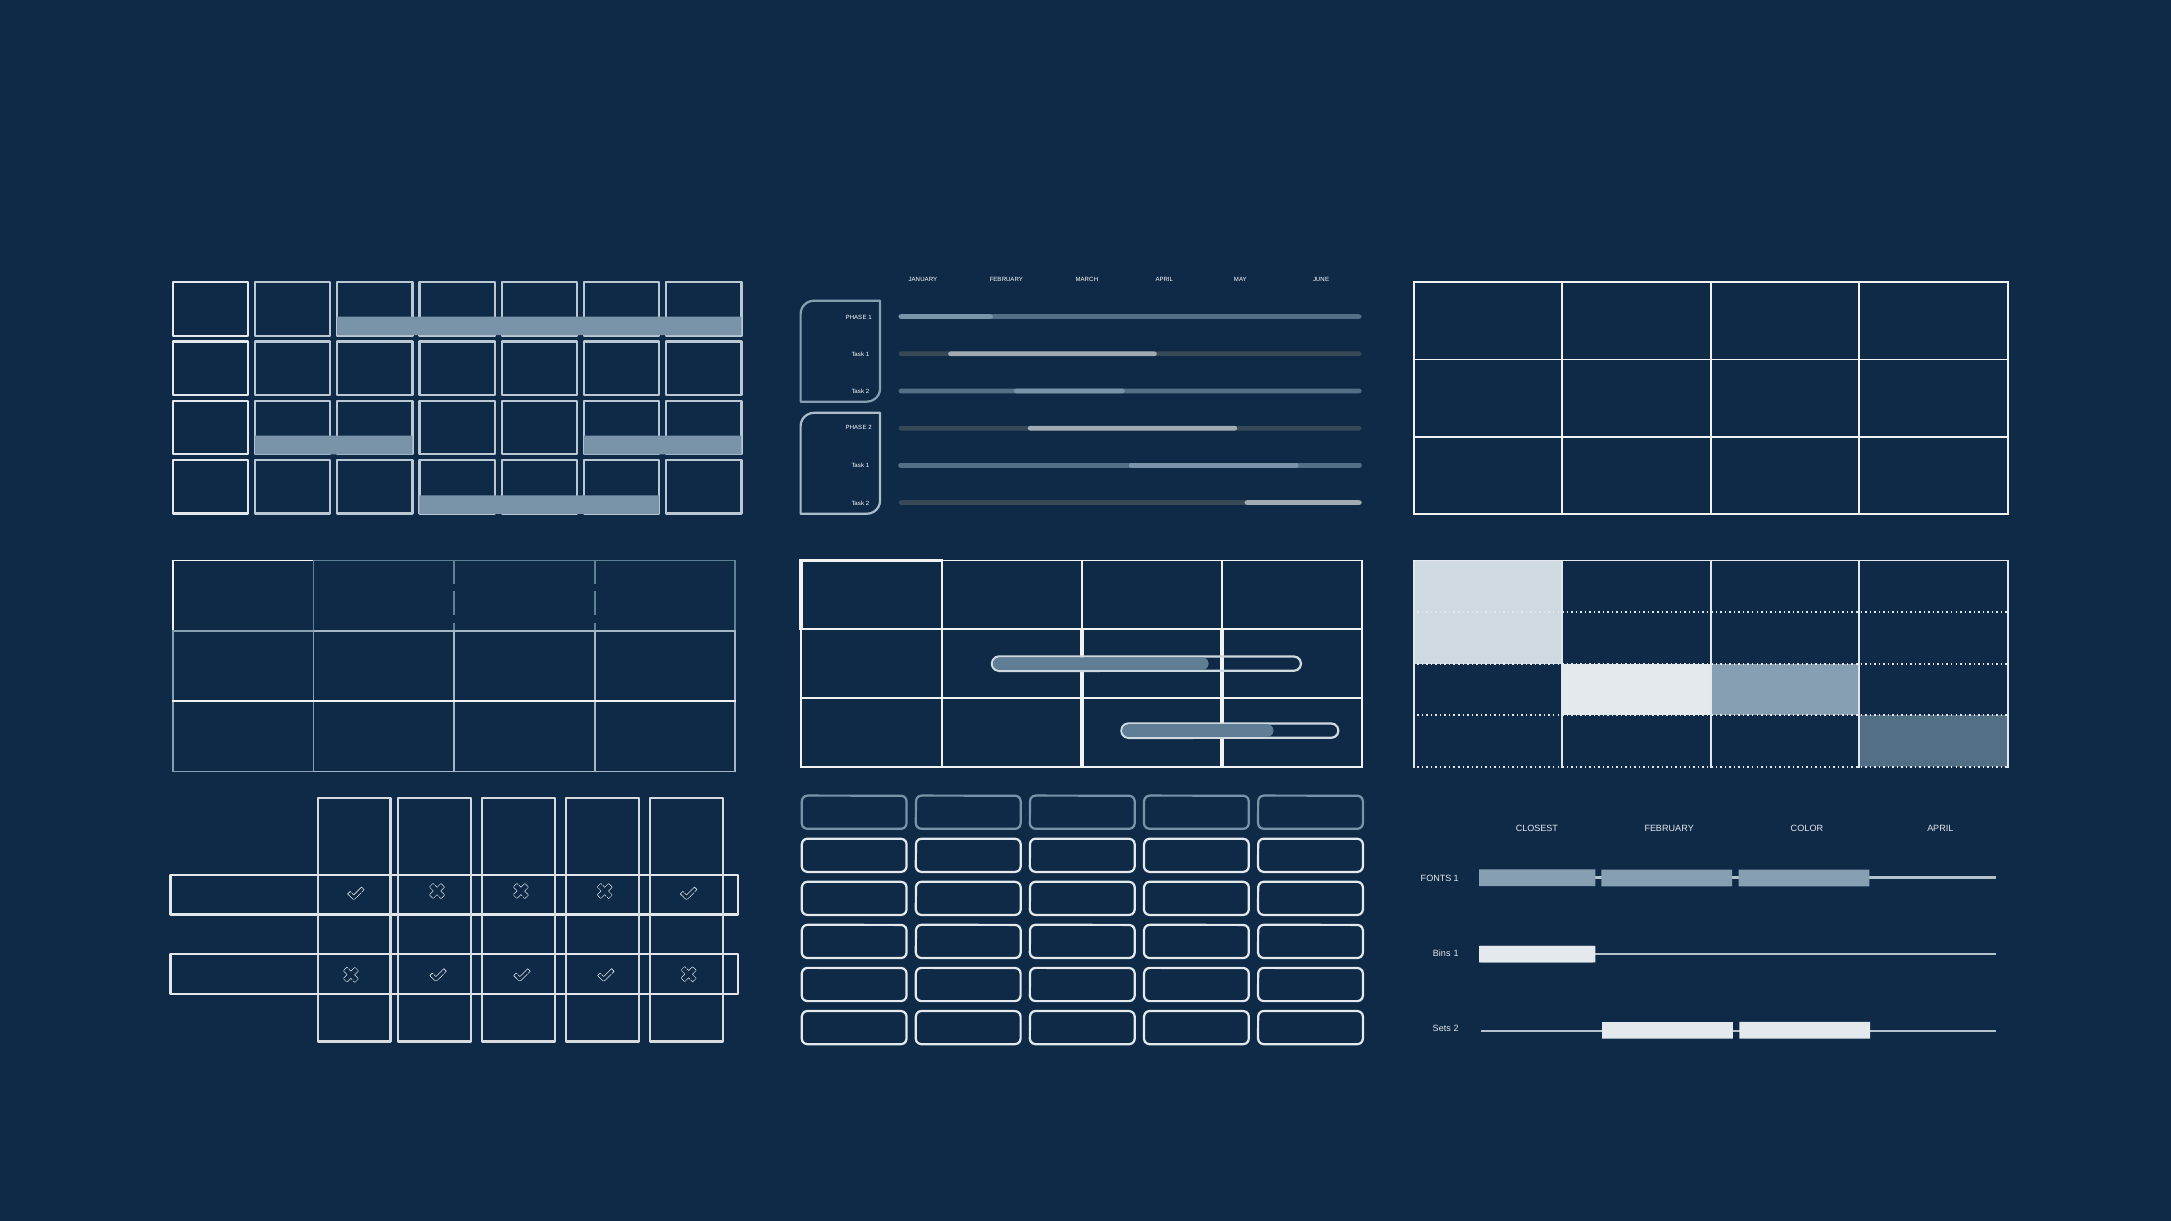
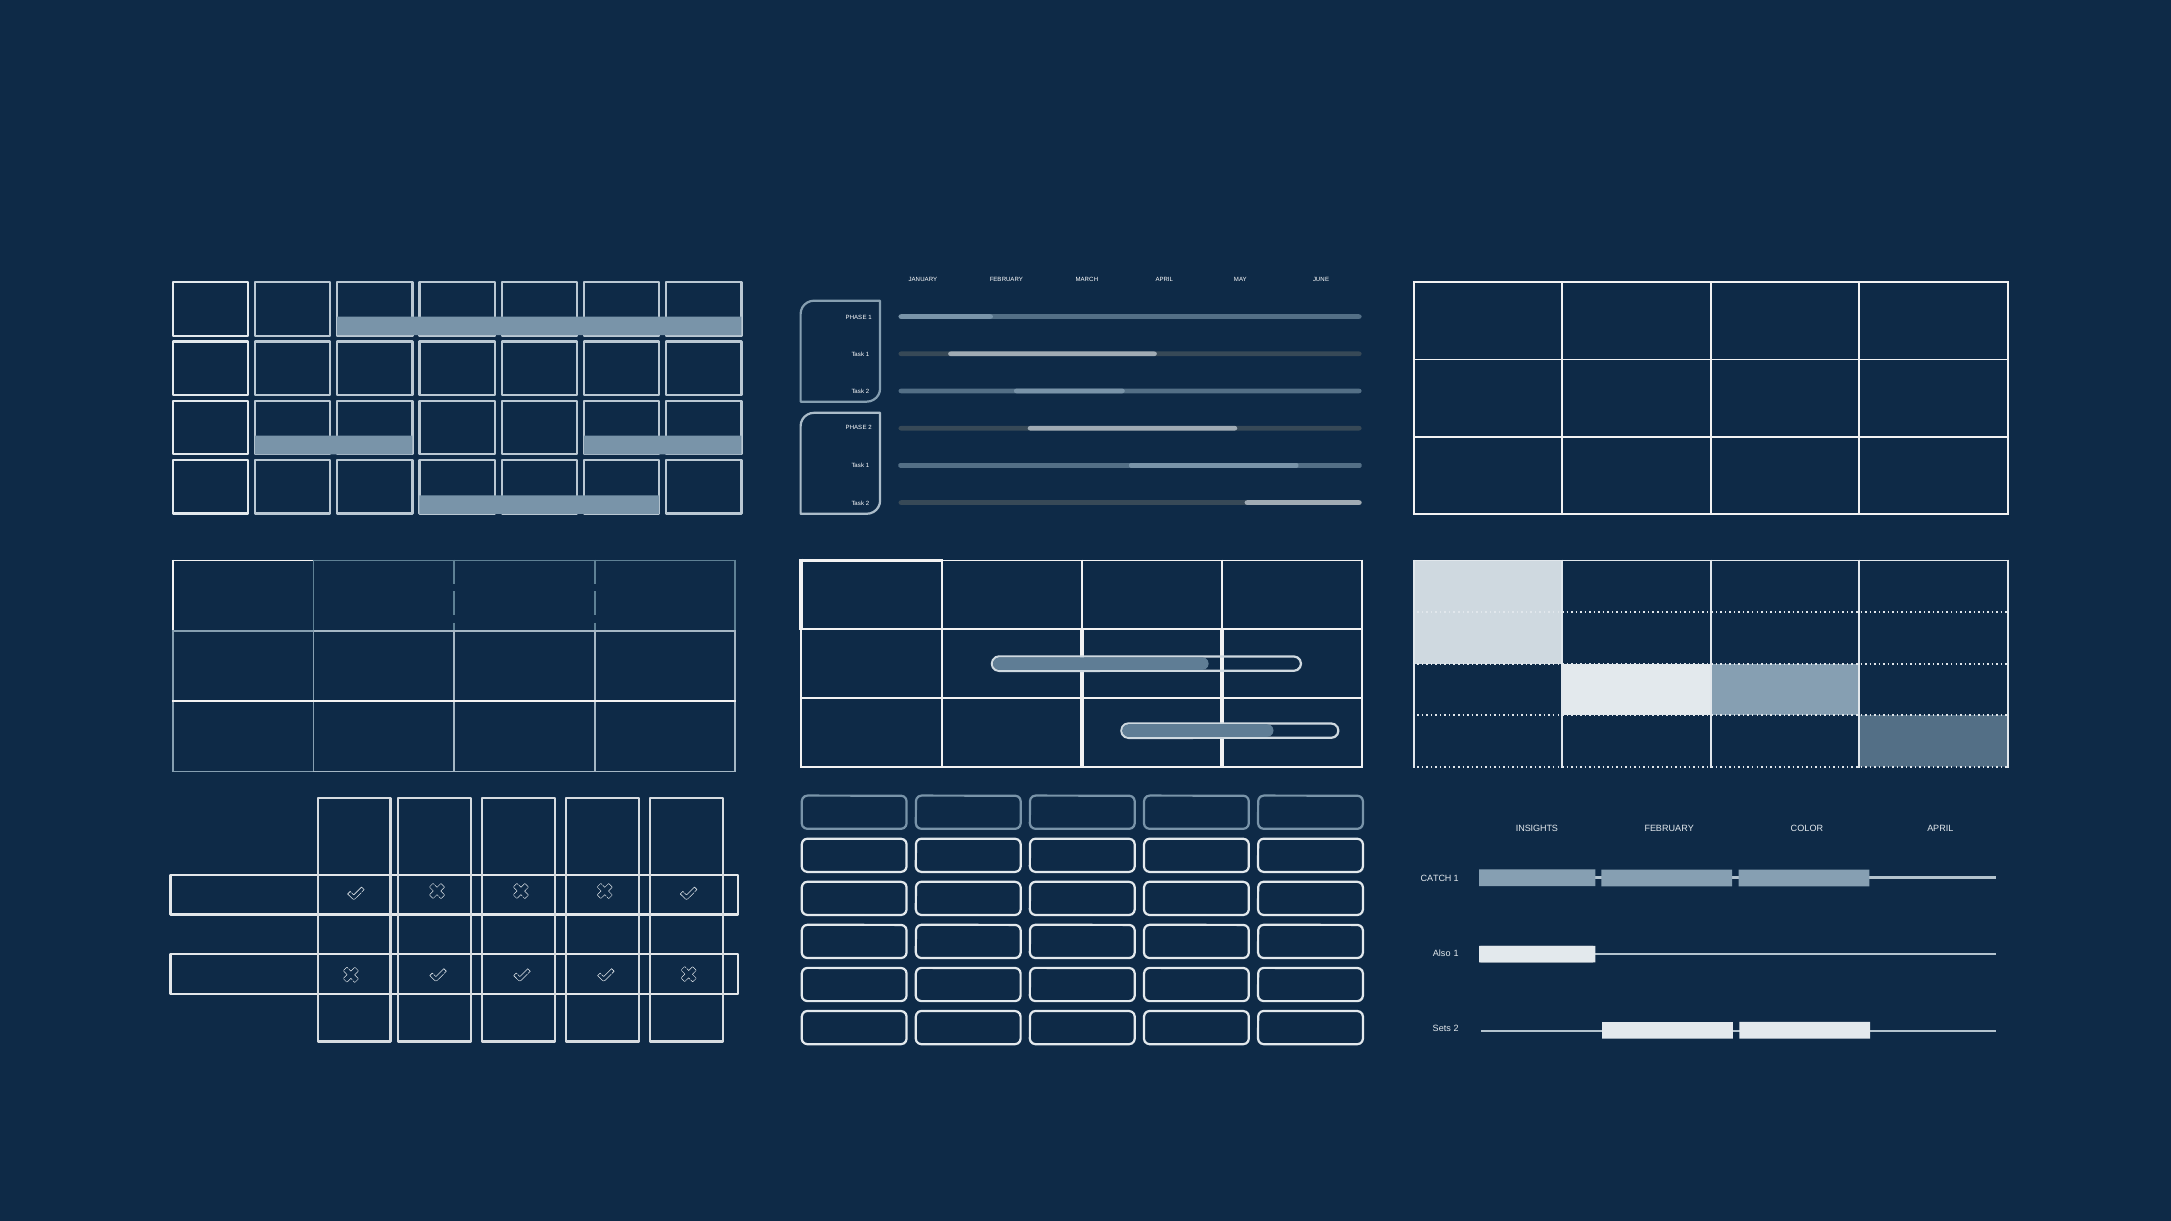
CLOSEST: CLOSEST -> INSIGHTS
FONTS: FONTS -> CATCH
Bins: Bins -> Also
